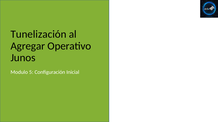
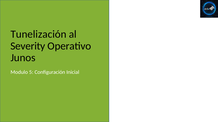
Agregar: Agregar -> Severity
